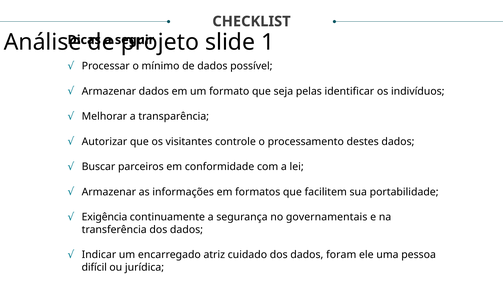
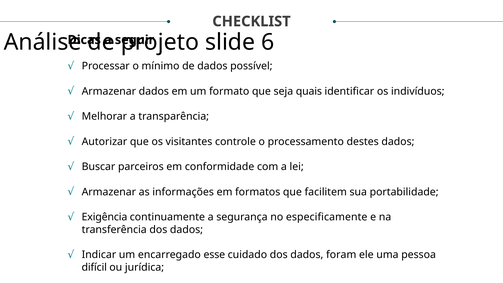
1: 1 -> 6
pelas: pelas -> quais
governamentais: governamentais -> especificamente
atriz: atriz -> esse
